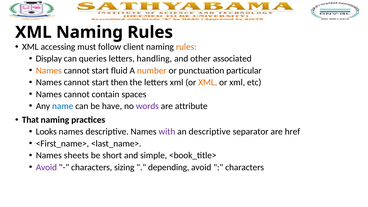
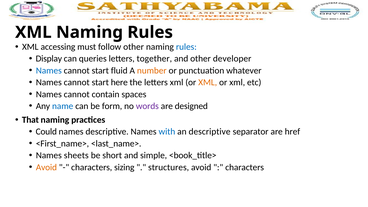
client at (134, 47): client -> other
rules at (186, 47) colour: orange -> blue
handling: handling -> together
associated: associated -> developer
Names at (49, 71) colour: orange -> blue
particular: particular -> whatever
then: then -> here
have: have -> form
attribute: attribute -> designed
Looks: Looks -> Could
with colour: purple -> blue
Avoid at (46, 167) colour: purple -> orange
depending: depending -> structures
